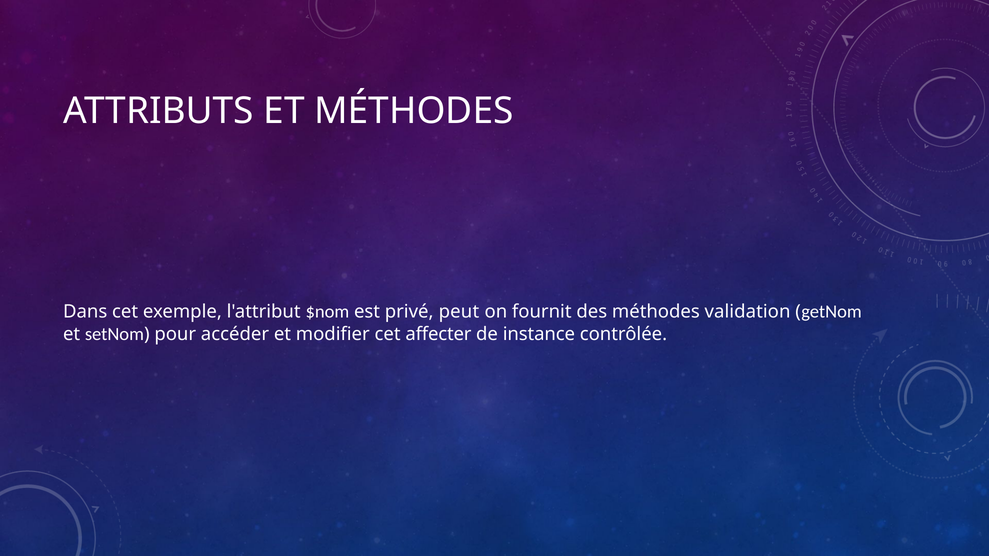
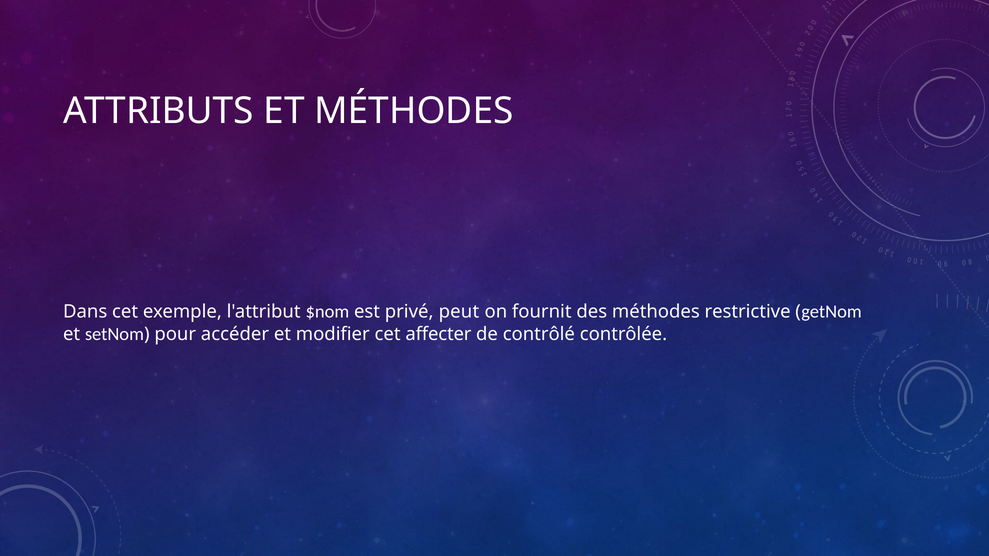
validation: validation -> restrictive
instance: instance -> contrôlé
